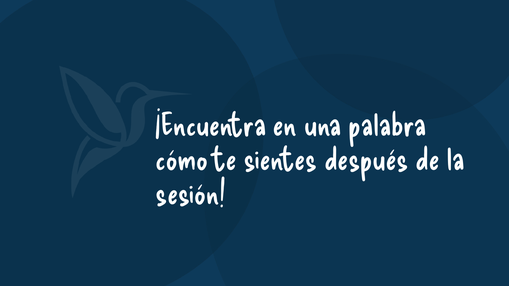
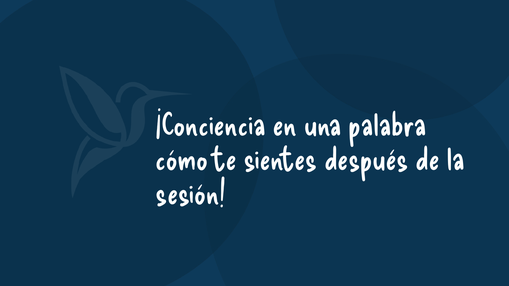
¡Encuentra: ¡Encuentra -> ¡Conciencia
